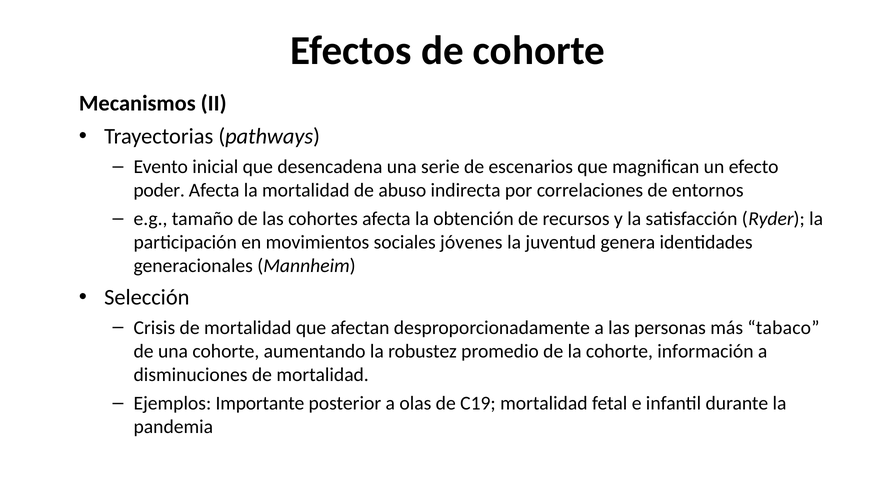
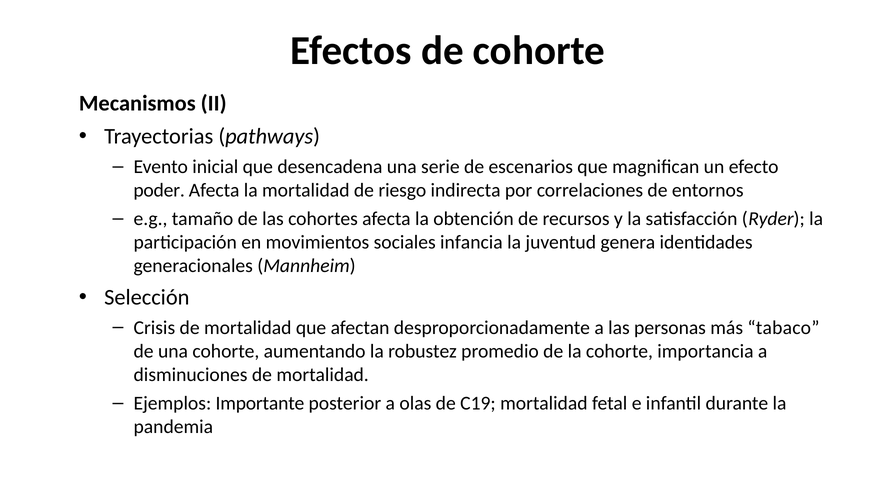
abuso: abuso -> riesgo
jóvenes: jóvenes -> infancia
información: información -> importancia
